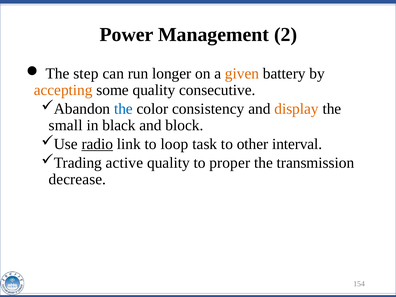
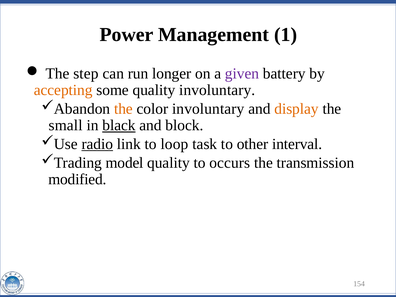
2: 2 -> 1
given colour: orange -> purple
quality consecutive: consecutive -> involuntary
the at (123, 109) colour: blue -> orange
color consistency: consistency -> involuntary
black underline: none -> present
active: active -> model
proper: proper -> occurs
decrease: decrease -> modified
